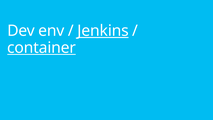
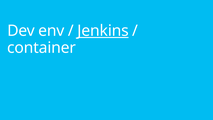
container underline: present -> none
